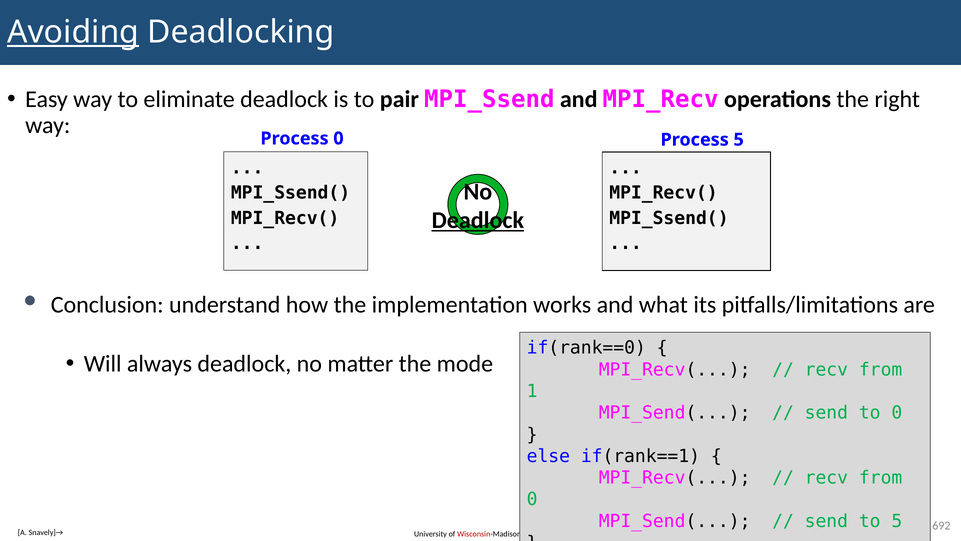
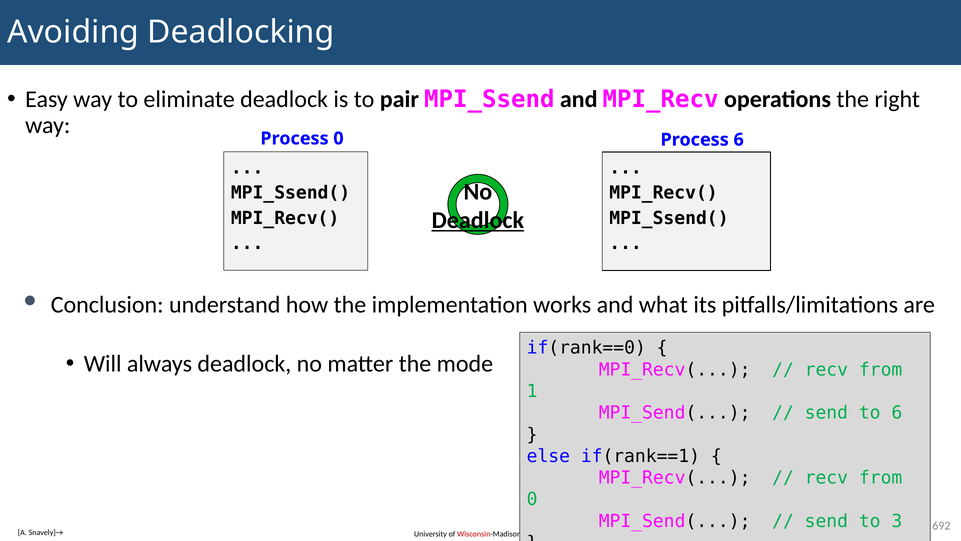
Avoiding underline: present -> none
Process 5: 5 -> 6
to 0: 0 -> 6
to 5: 5 -> 3
